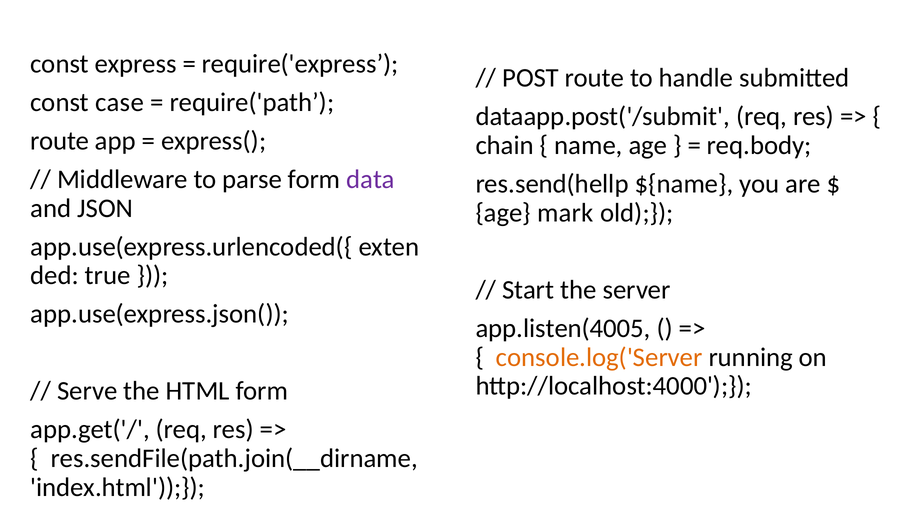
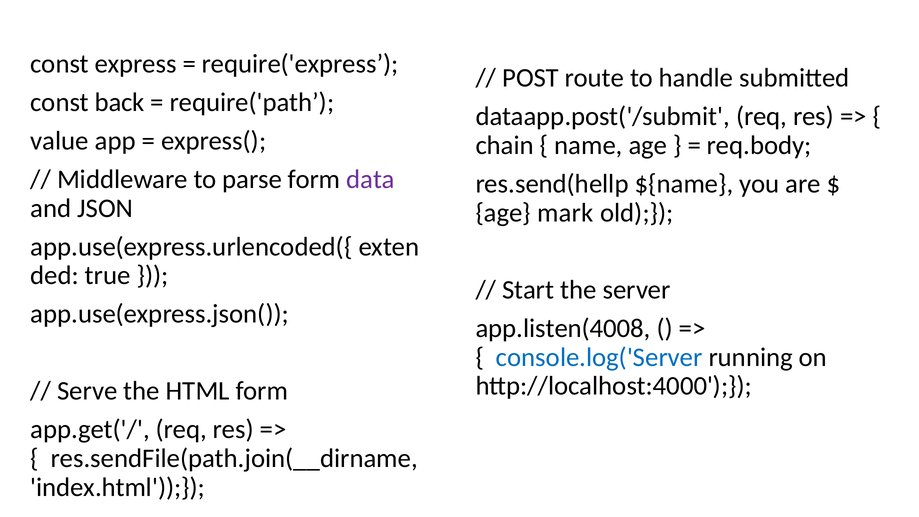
case: case -> back
route at (60, 141): route -> value
app.listen(4005: app.listen(4005 -> app.listen(4008
console.log('Server colour: orange -> blue
